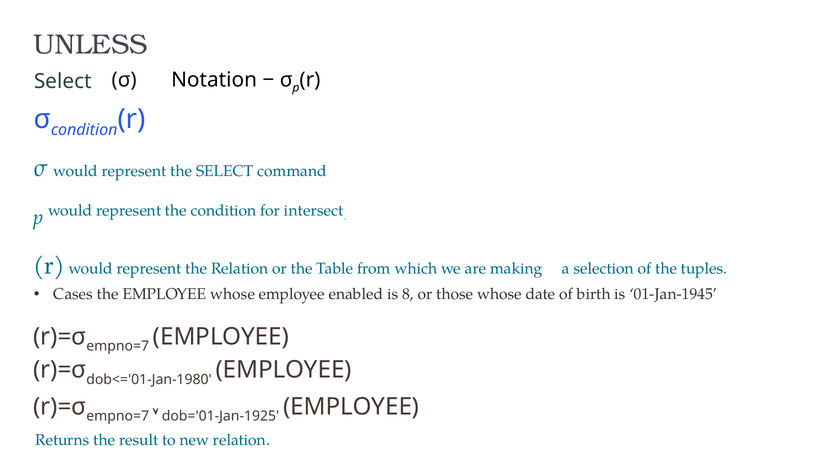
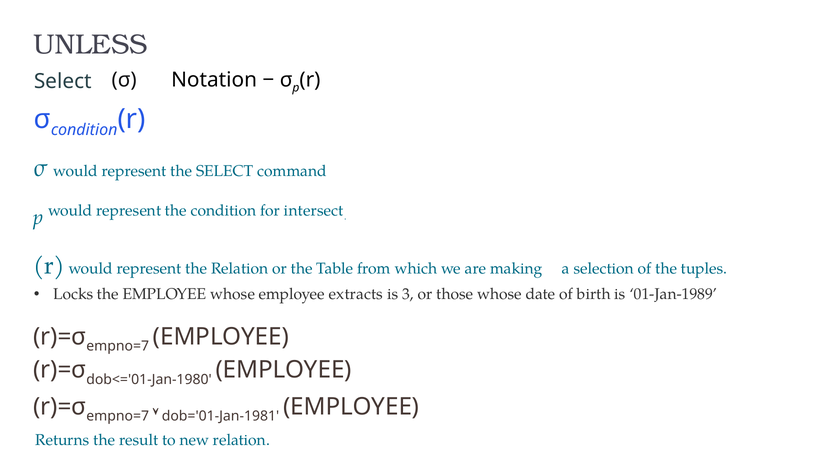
Cases: Cases -> Locks
enabled: enabled -> extracts
8: 8 -> 3
01-Jan-1945: 01-Jan-1945 -> 01-Jan-1989
dob='01-Jan-1925: dob='01-Jan-1925 -> dob='01-Jan-1981
